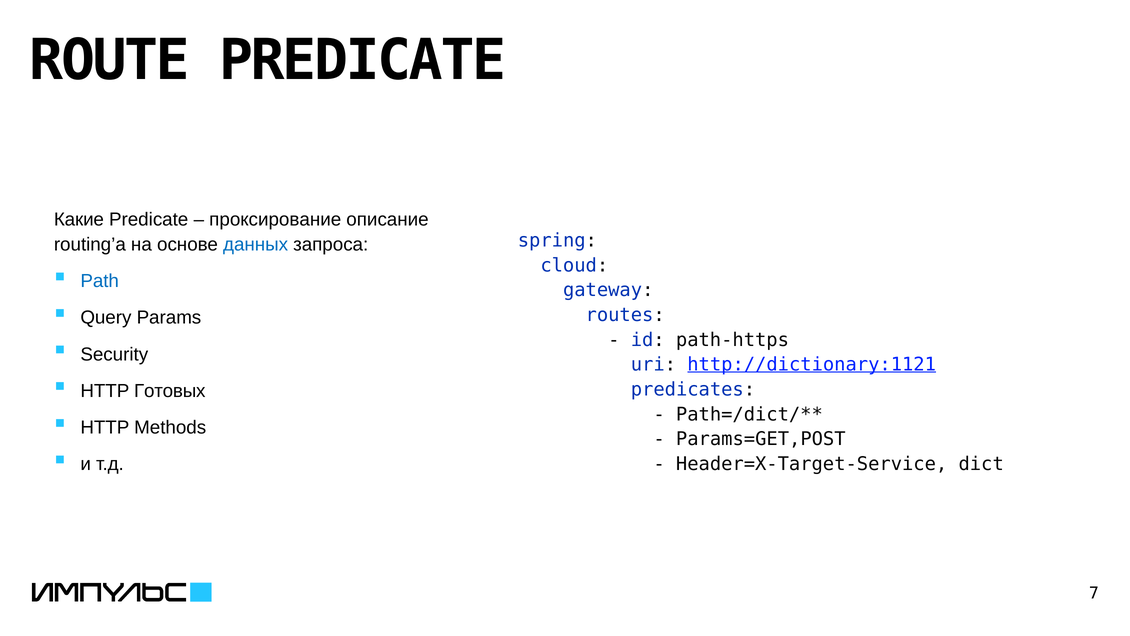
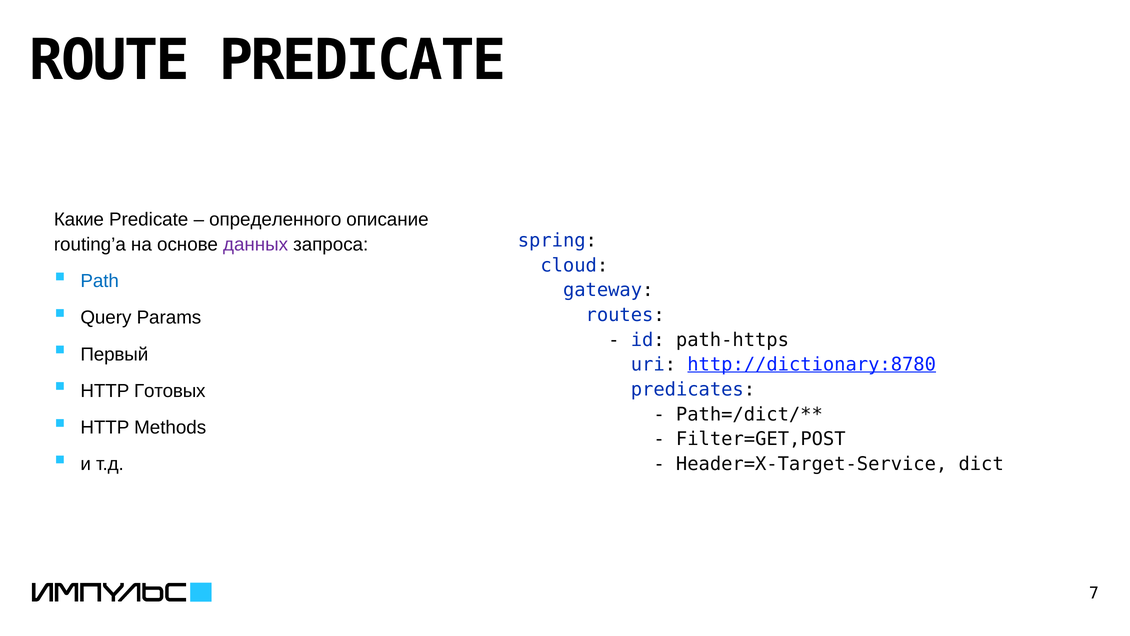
проксирование: проксирование -> определенного
данных colour: blue -> purple
Security: Security -> Первый
http://dictionary:1121: http://dictionary:1121 -> http://dictionary:8780
Params=GET,POST: Params=GET,POST -> Filter=GET,POST
